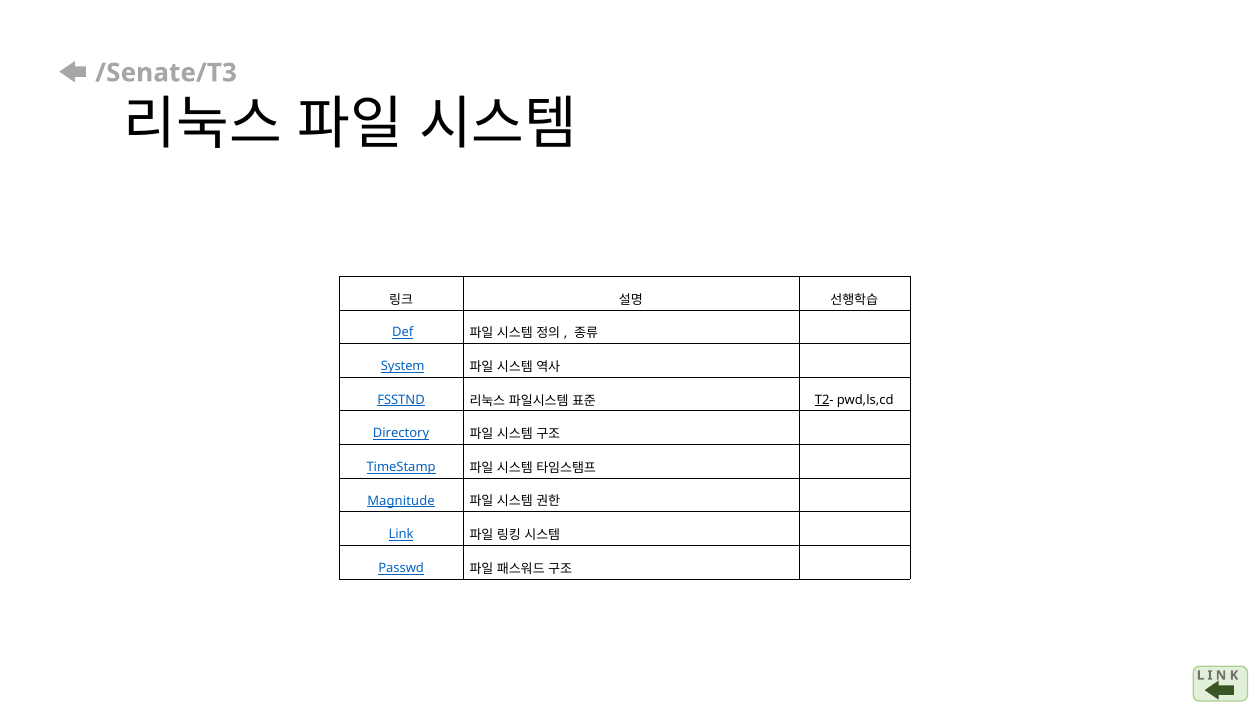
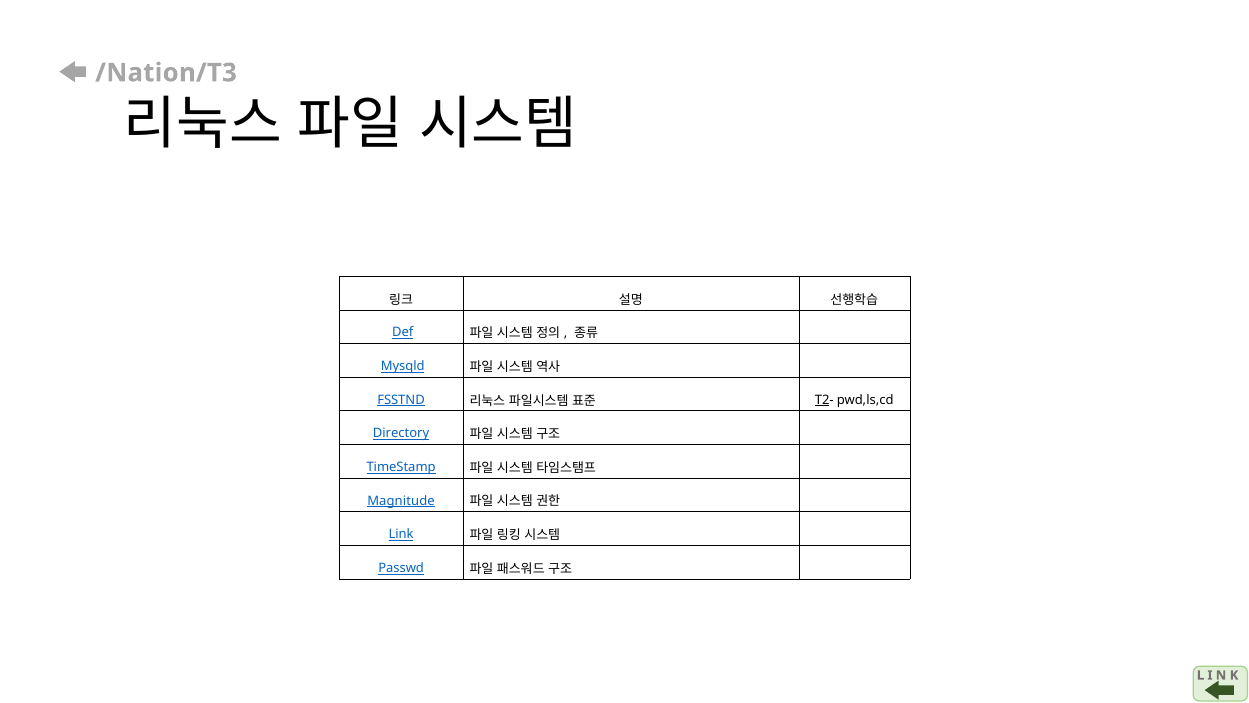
/Senate/T3: /Senate/T3 -> /Nation/T3
System: System -> Mysqld
